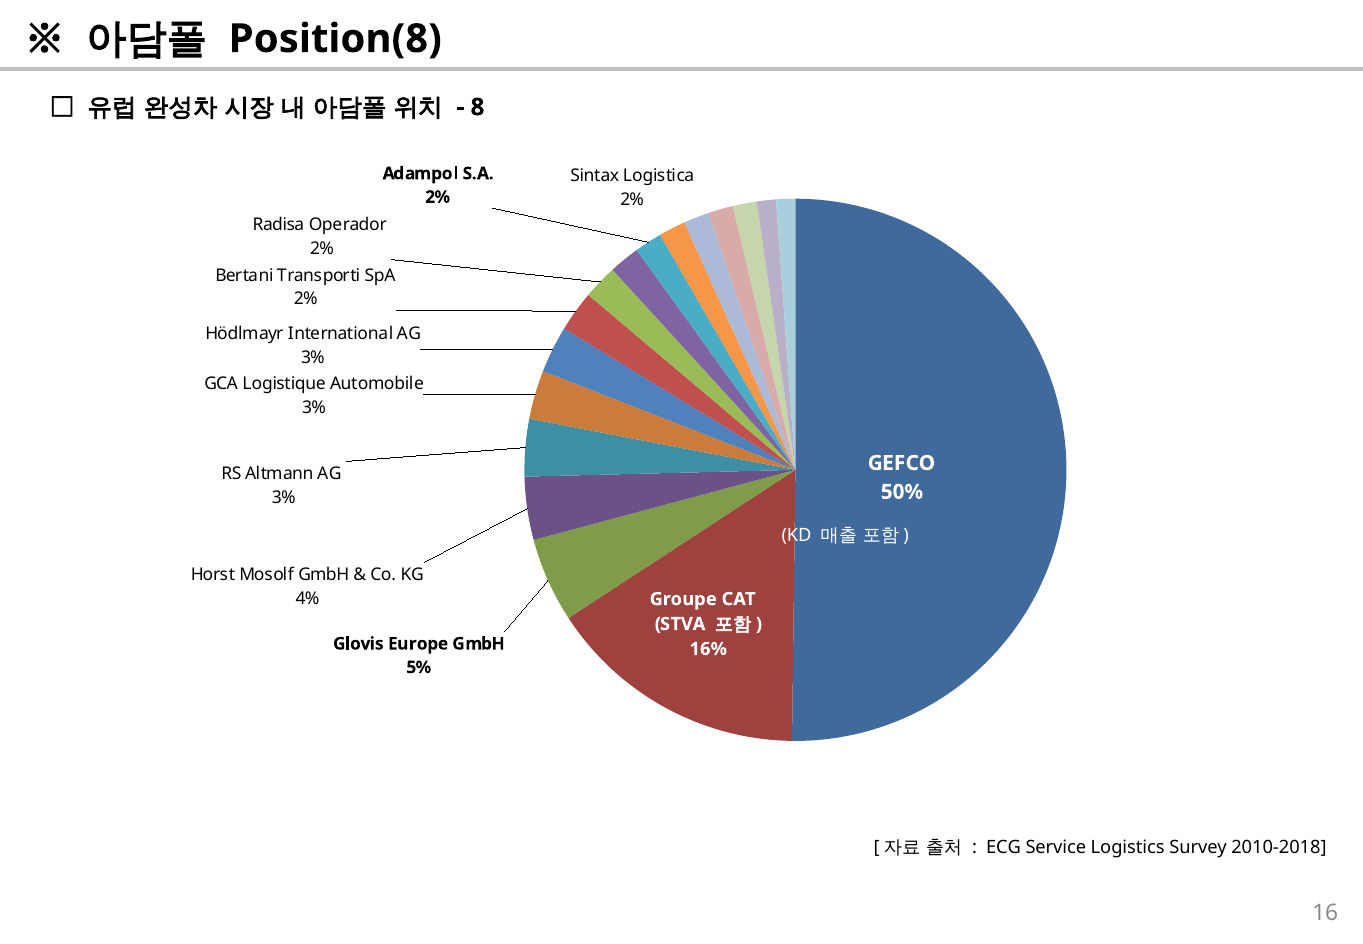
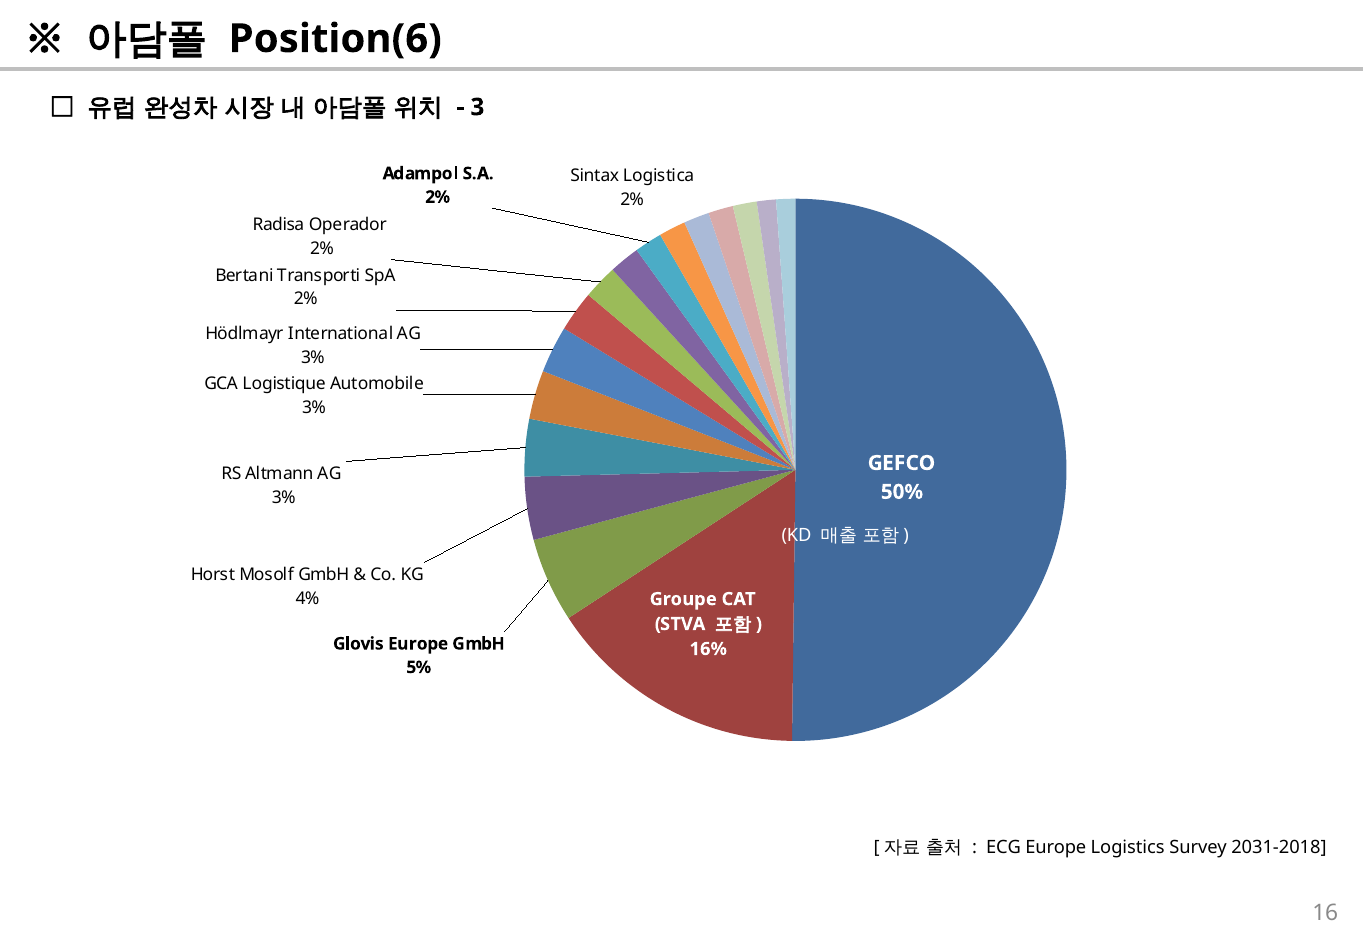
Position(8: Position(8 -> Position(6
8: 8 -> 3
ECG Service: Service -> Europe
2010-2018: 2010-2018 -> 2031-2018
